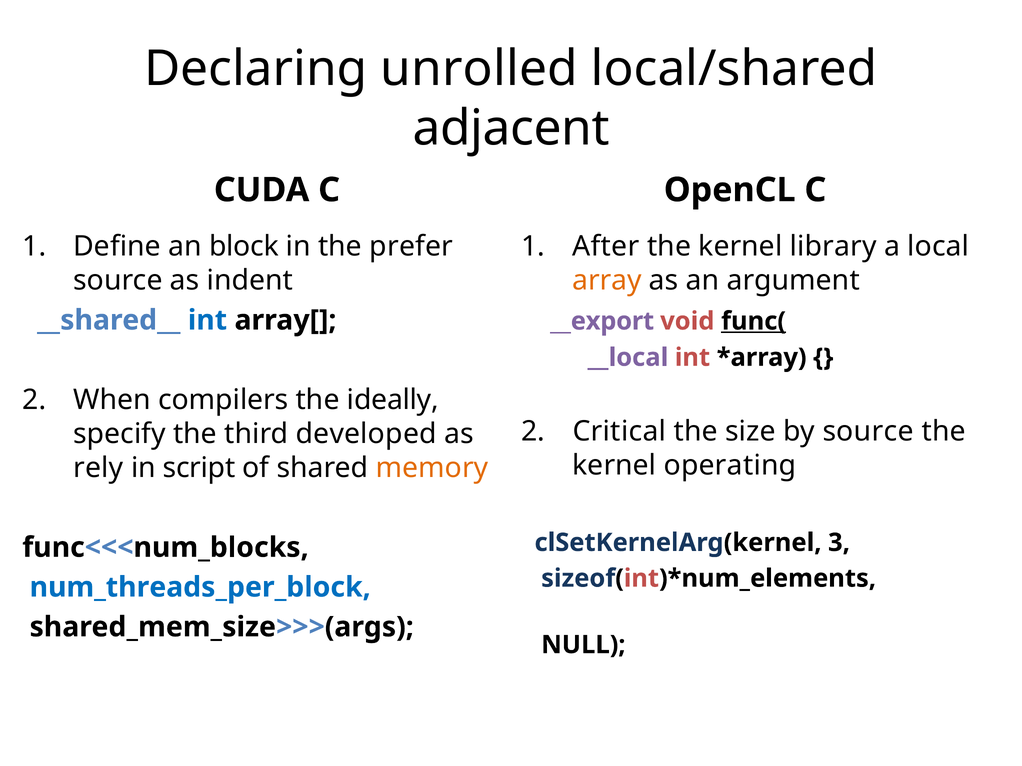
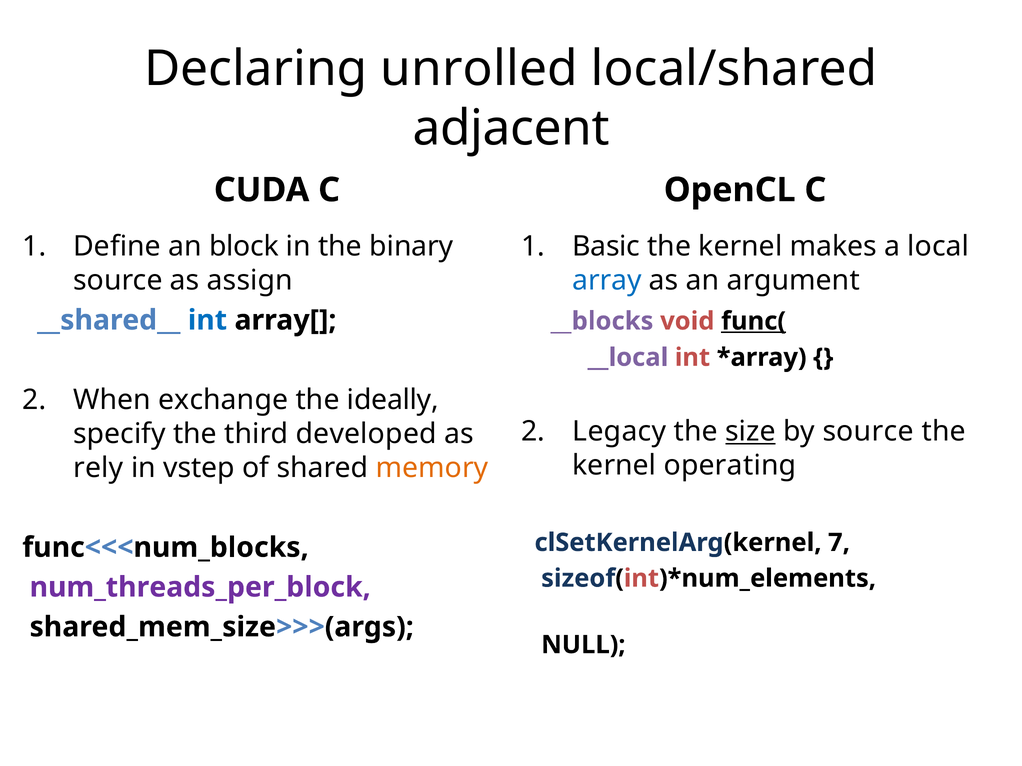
prefer: prefer -> binary
After: After -> Basic
library: library -> makes
indent: indent -> assign
array colour: orange -> blue
__export: __export -> __blocks
compilers: compilers -> exchange
Critical: Critical -> Legacy
size underline: none -> present
script: script -> vstep
3: 3 -> 7
num_threads_per_block colour: blue -> purple
